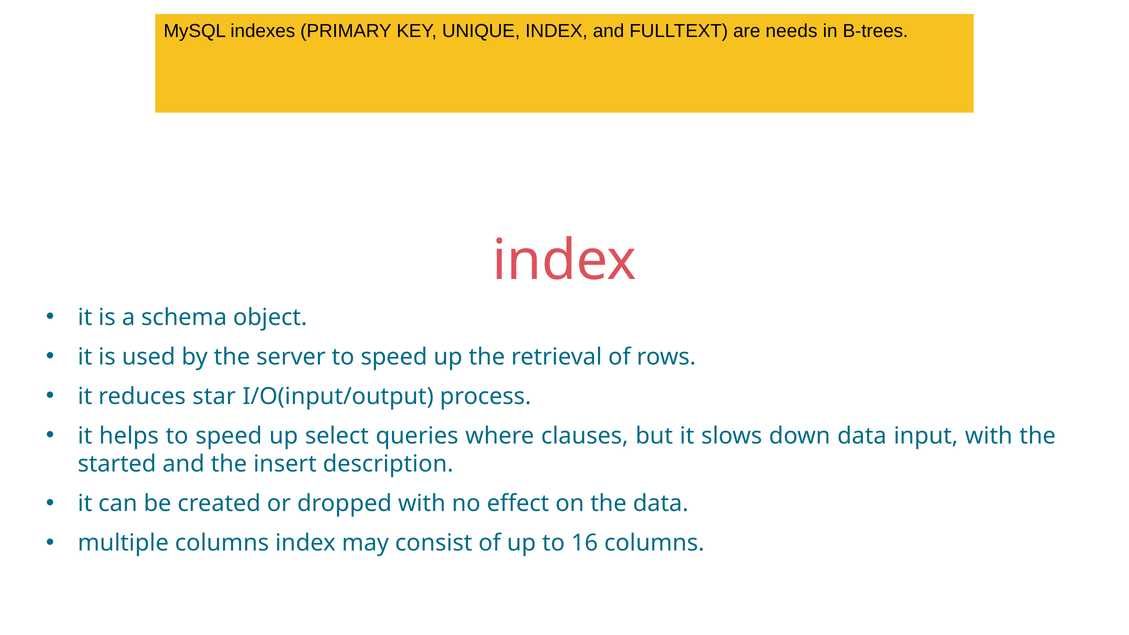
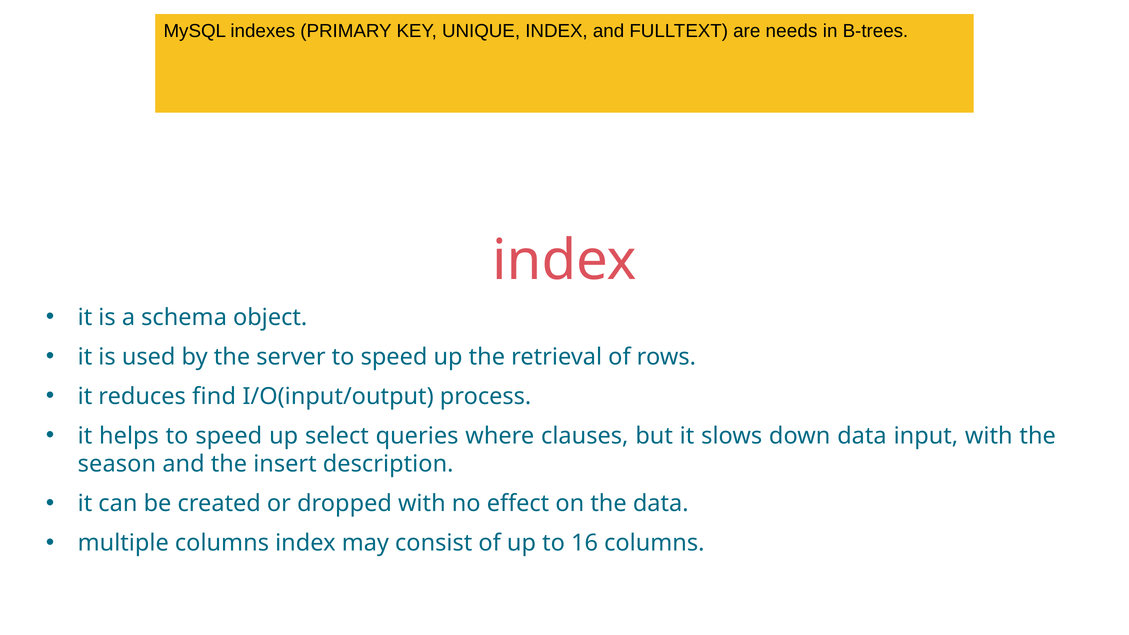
star: star -> find
started: started -> season
